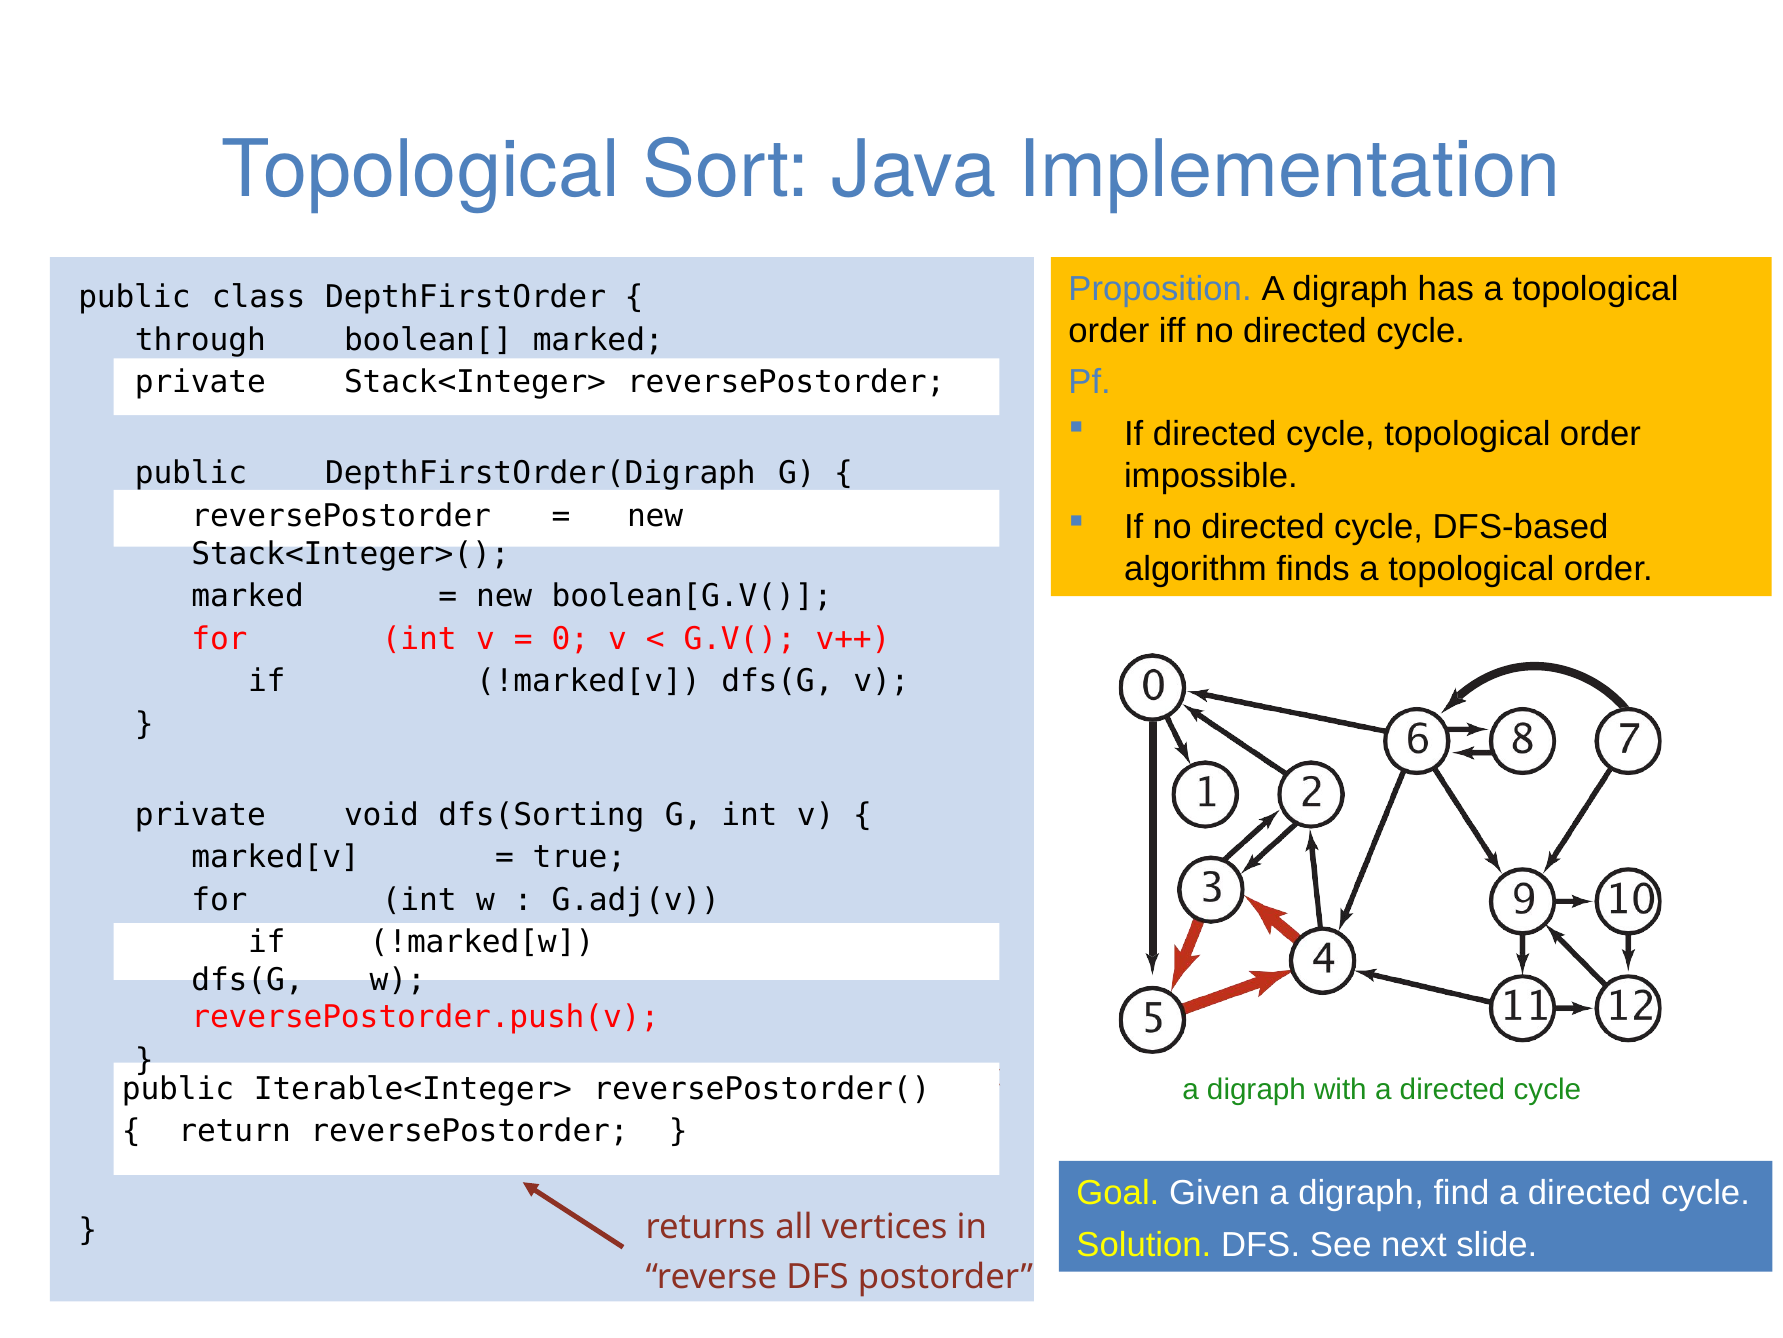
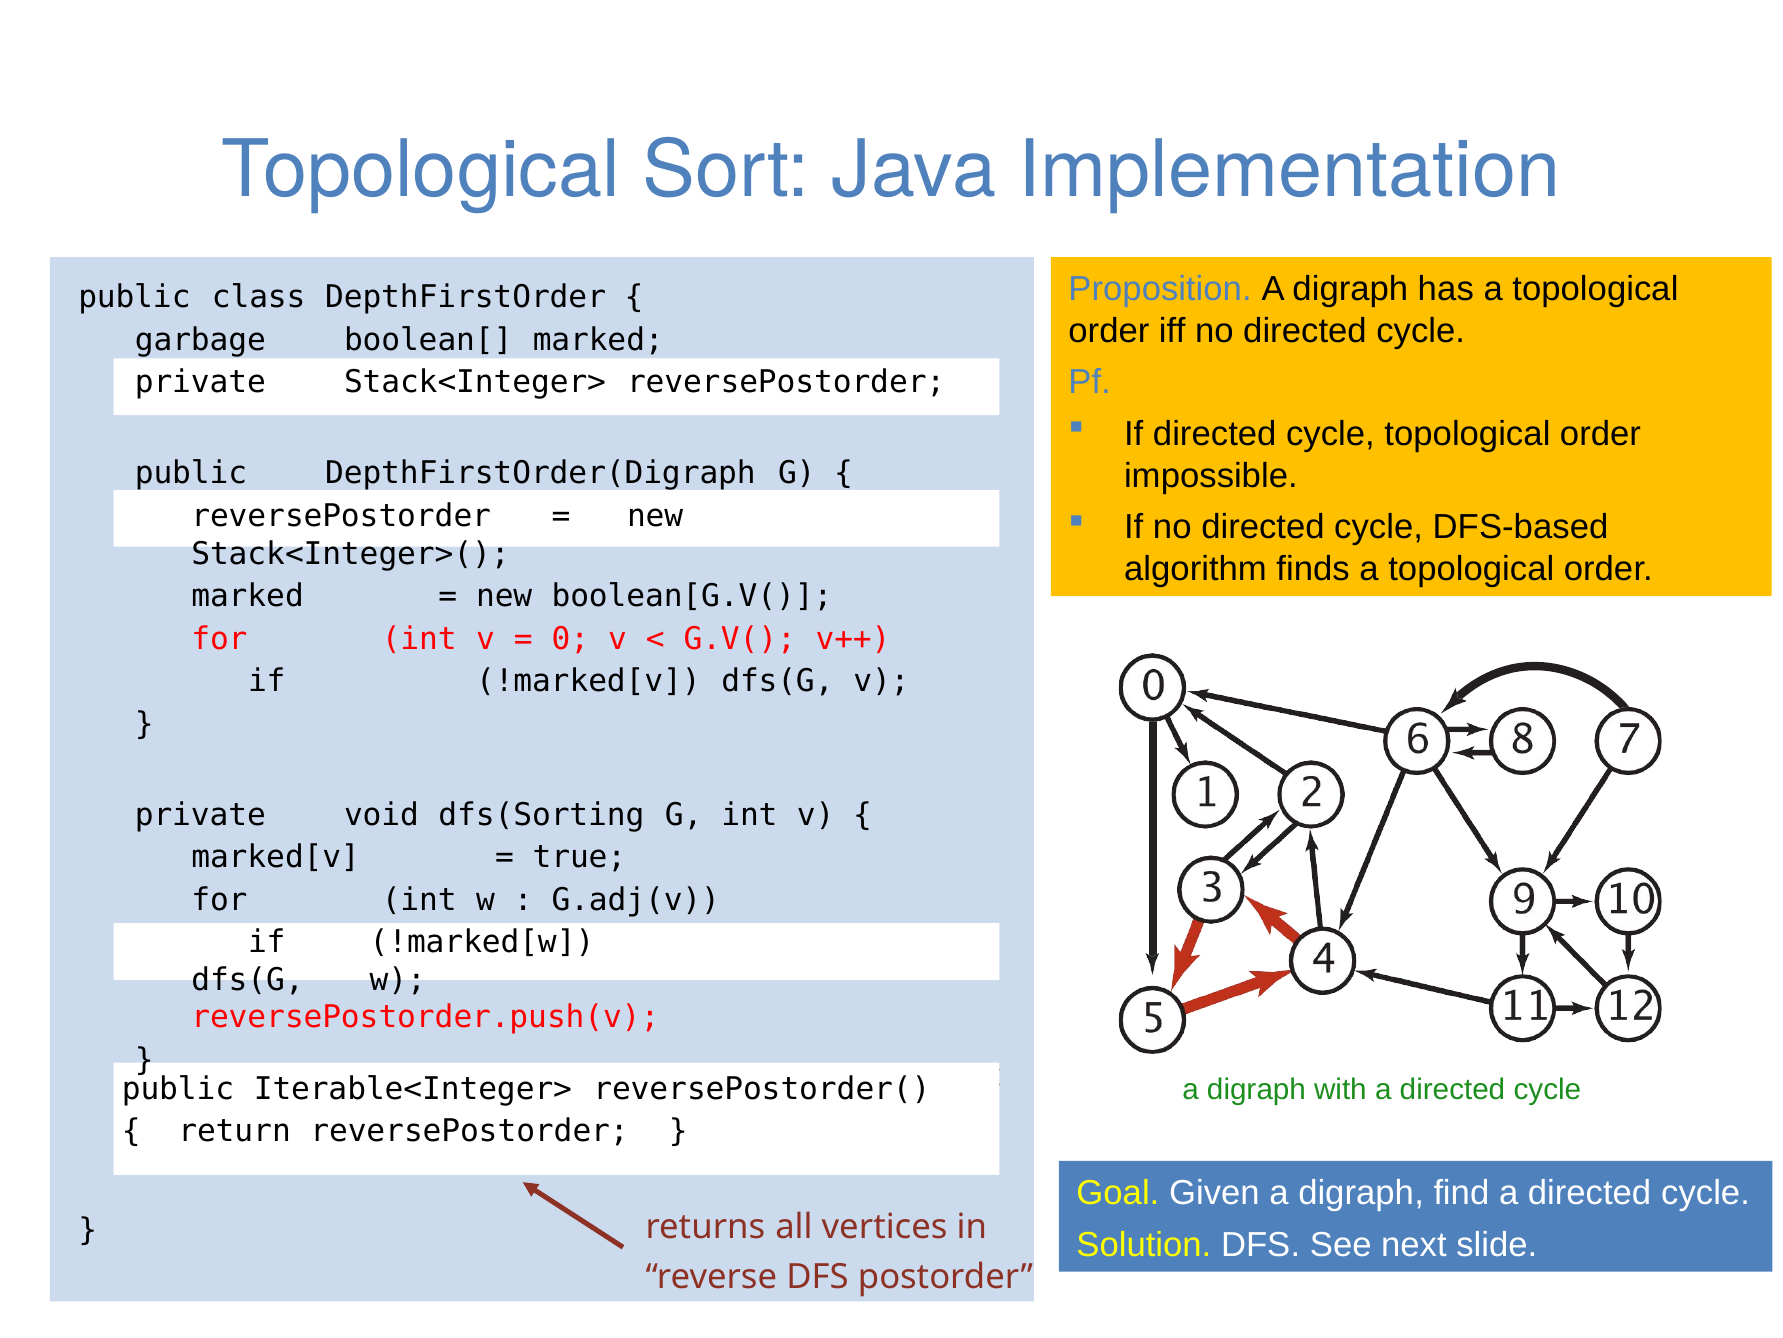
through: through -> garbage
